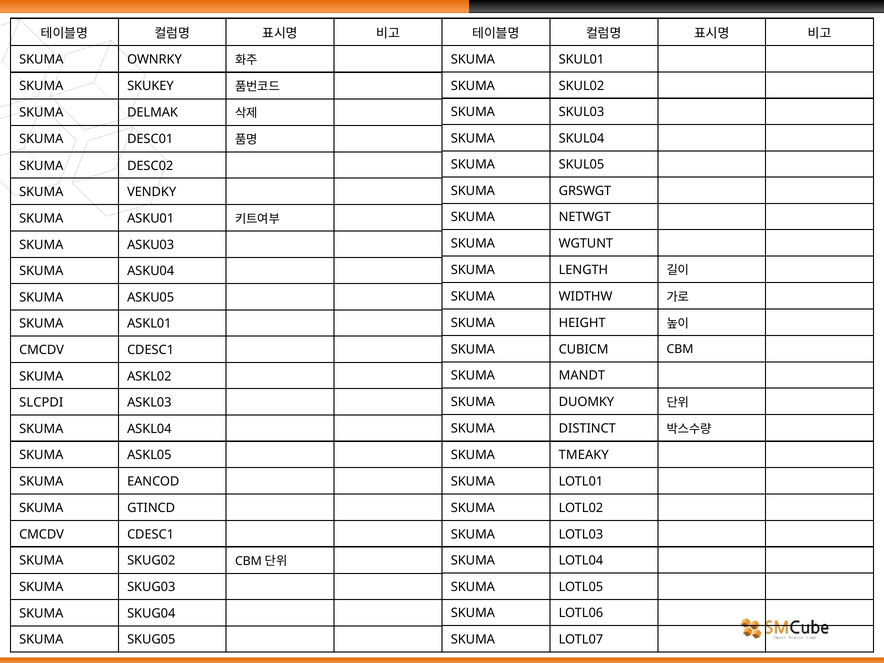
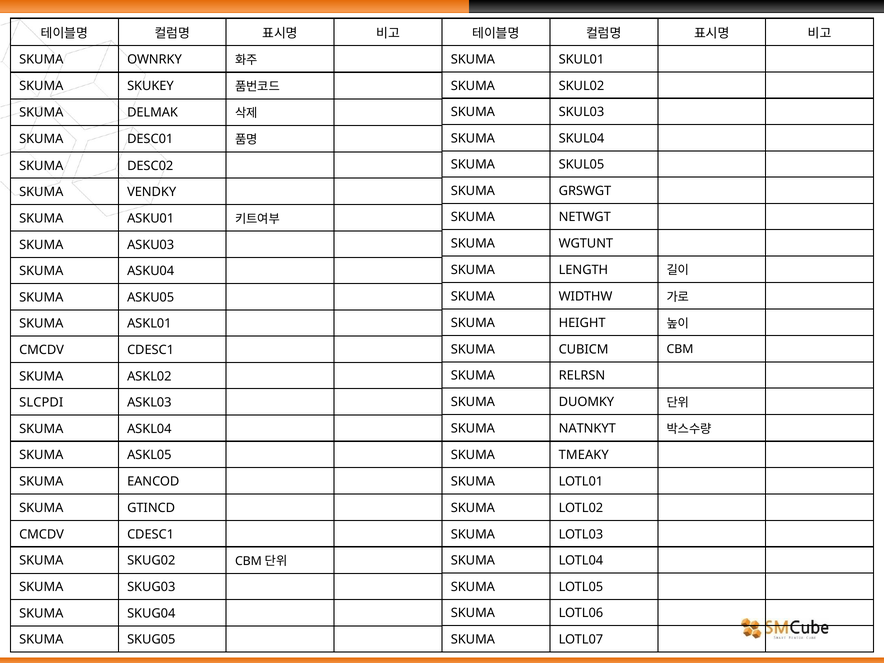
MANDT: MANDT -> RELRSN
DISTINCT: DISTINCT -> NATNKYT
